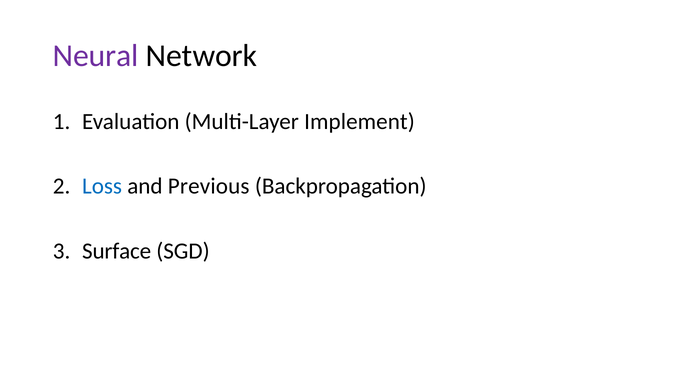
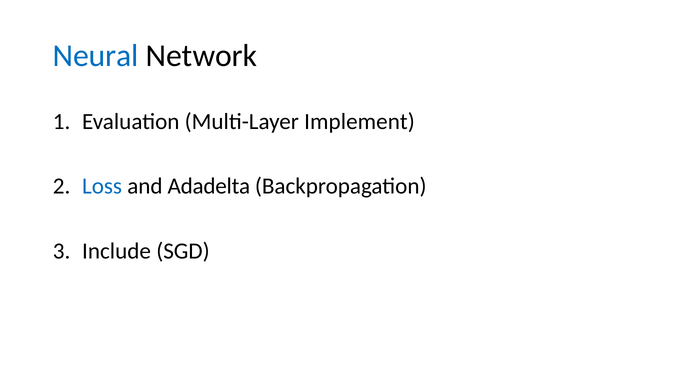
Neural colour: purple -> blue
Previous: Previous -> Adadelta
Surface: Surface -> Include
